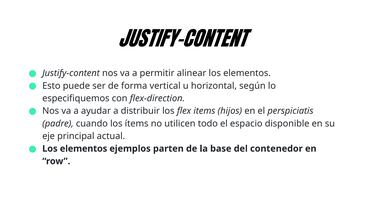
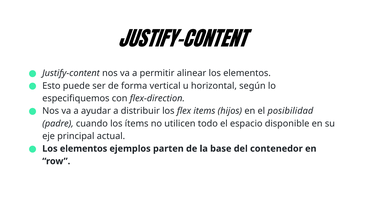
perspiciatis: perspiciatis -> posibilidad
